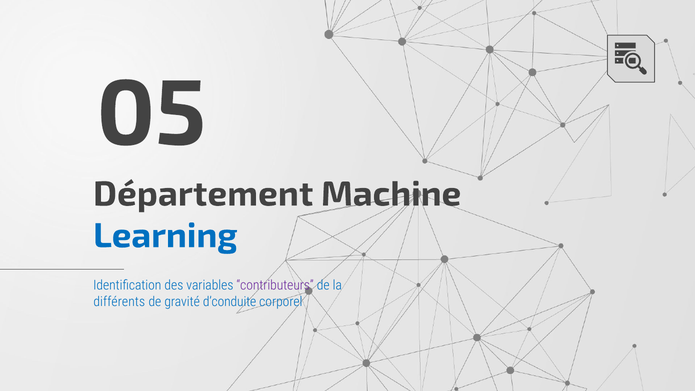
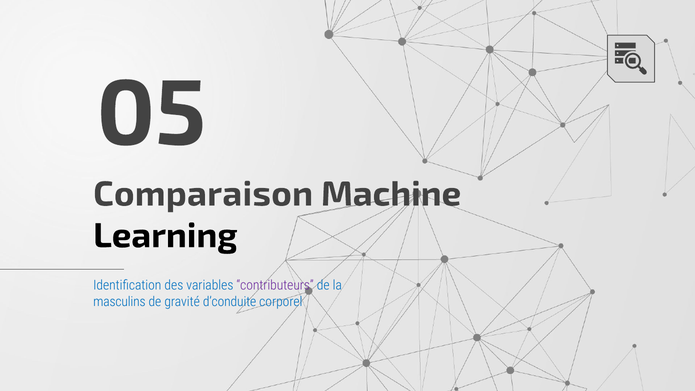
Département: Département -> Comparaison
Learning colour: blue -> black
différents: différents -> masculins
